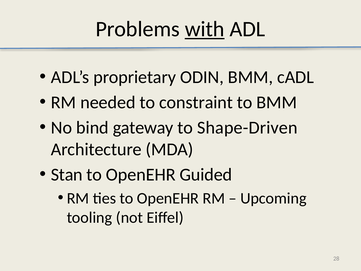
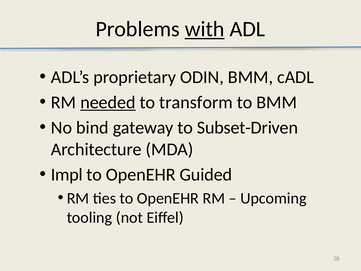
needed underline: none -> present
constraint: constraint -> transform
Shape-Driven: Shape-Driven -> Subset-Driven
Stan: Stan -> Impl
